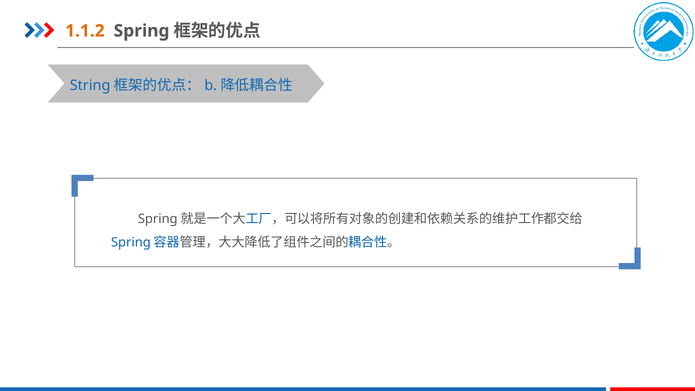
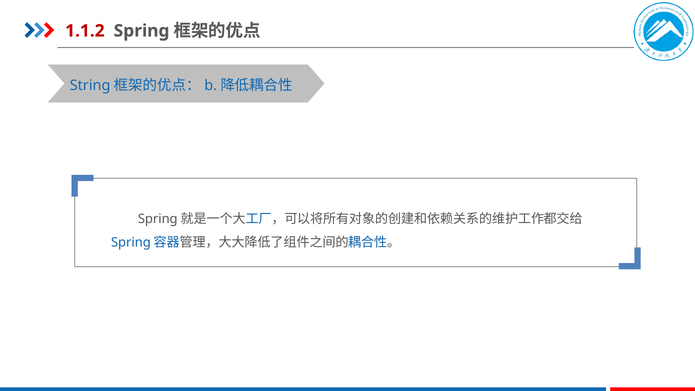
1.1.2 colour: orange -> red
